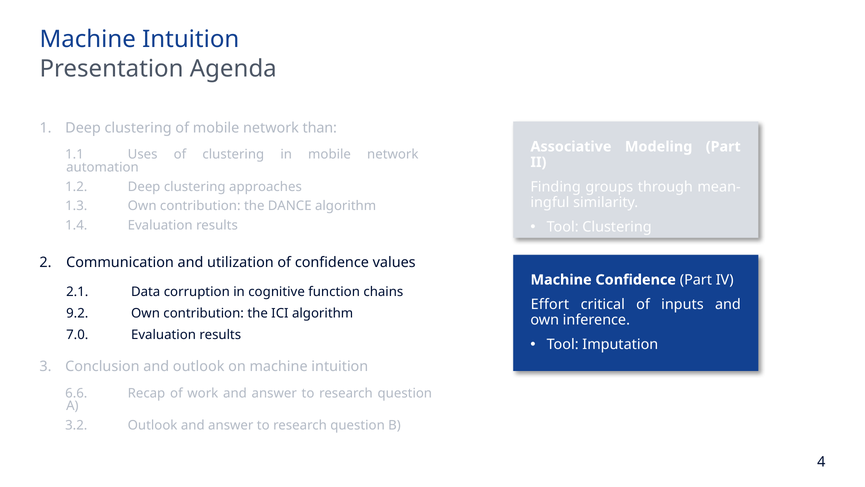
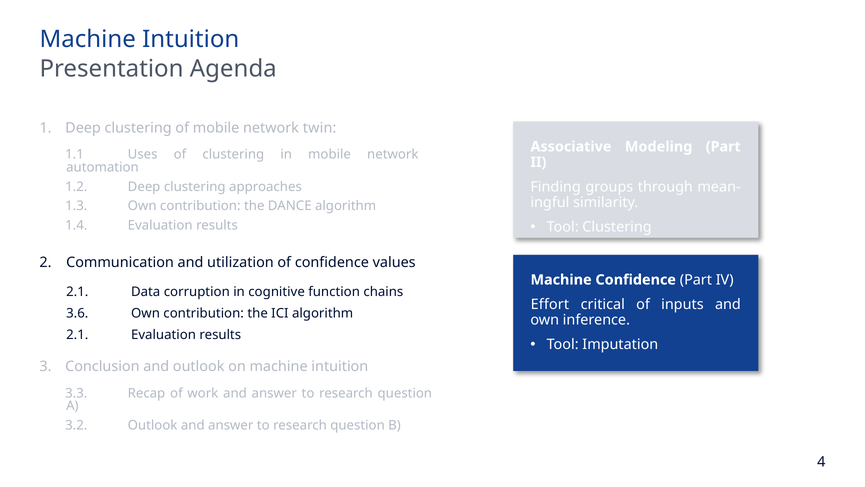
than: than -> twin
9.2: 9.2 -> 3.6
7.0 at (77, 335): 7.0 -> 2.1
6.6: 6.6 -> 3.3
